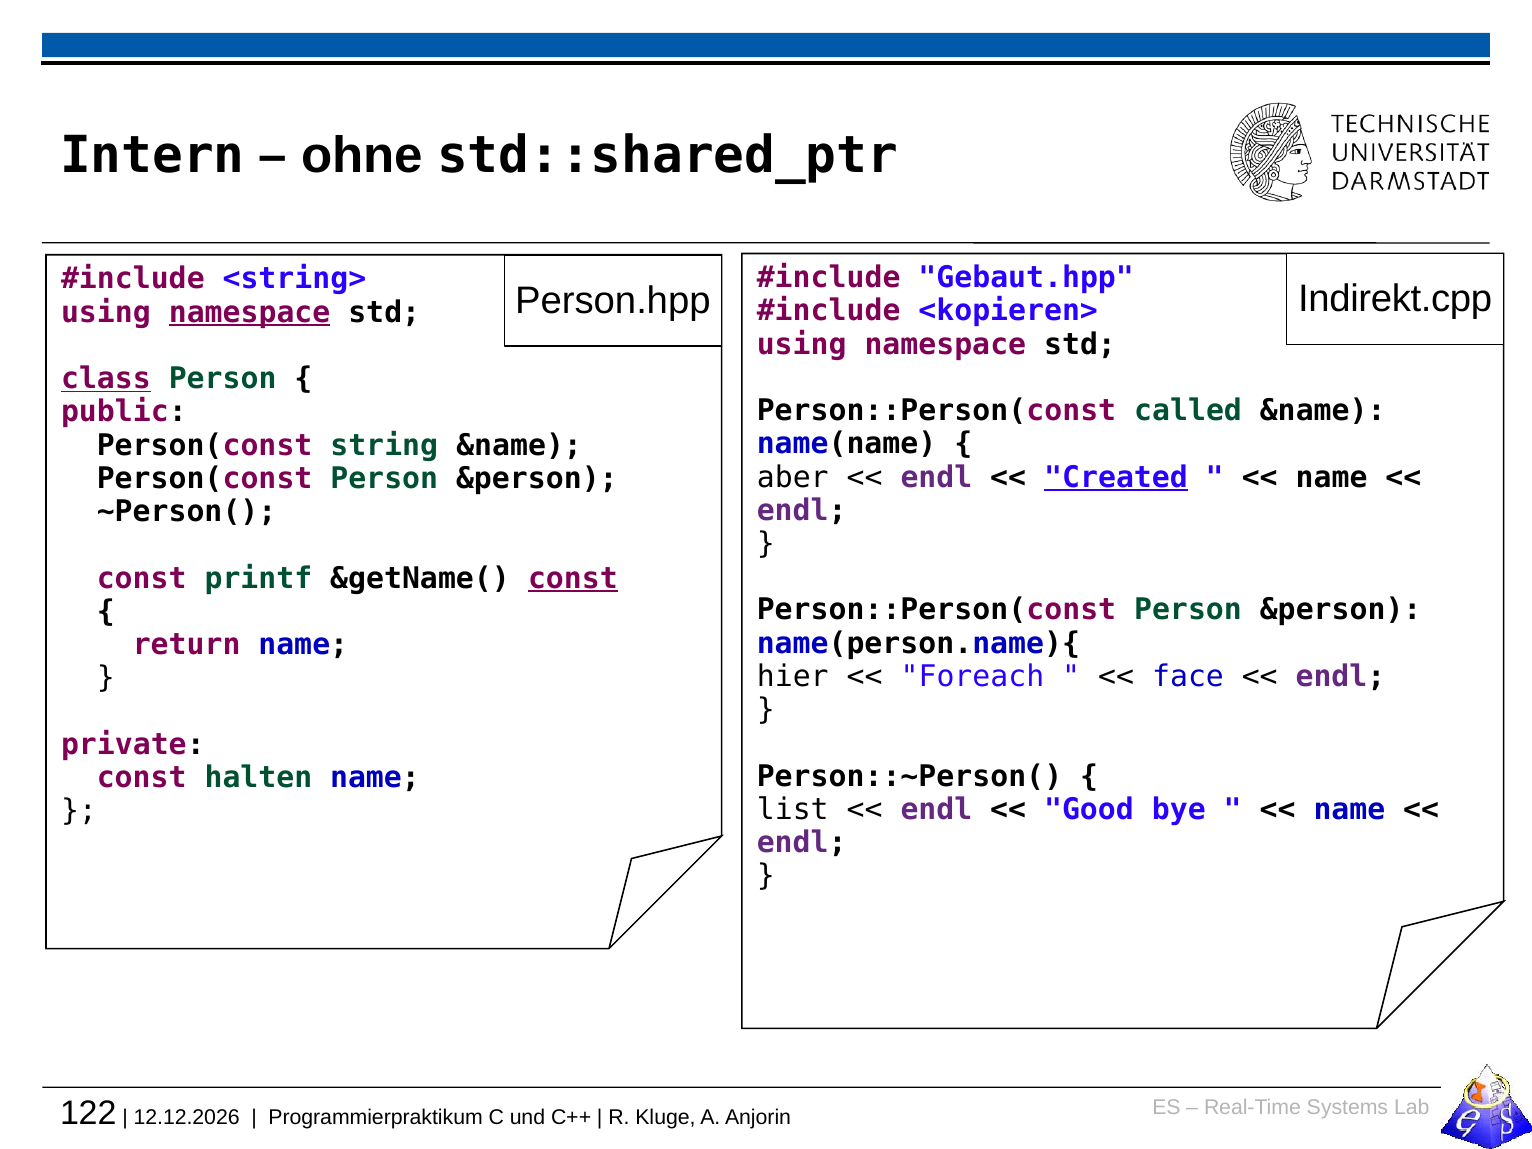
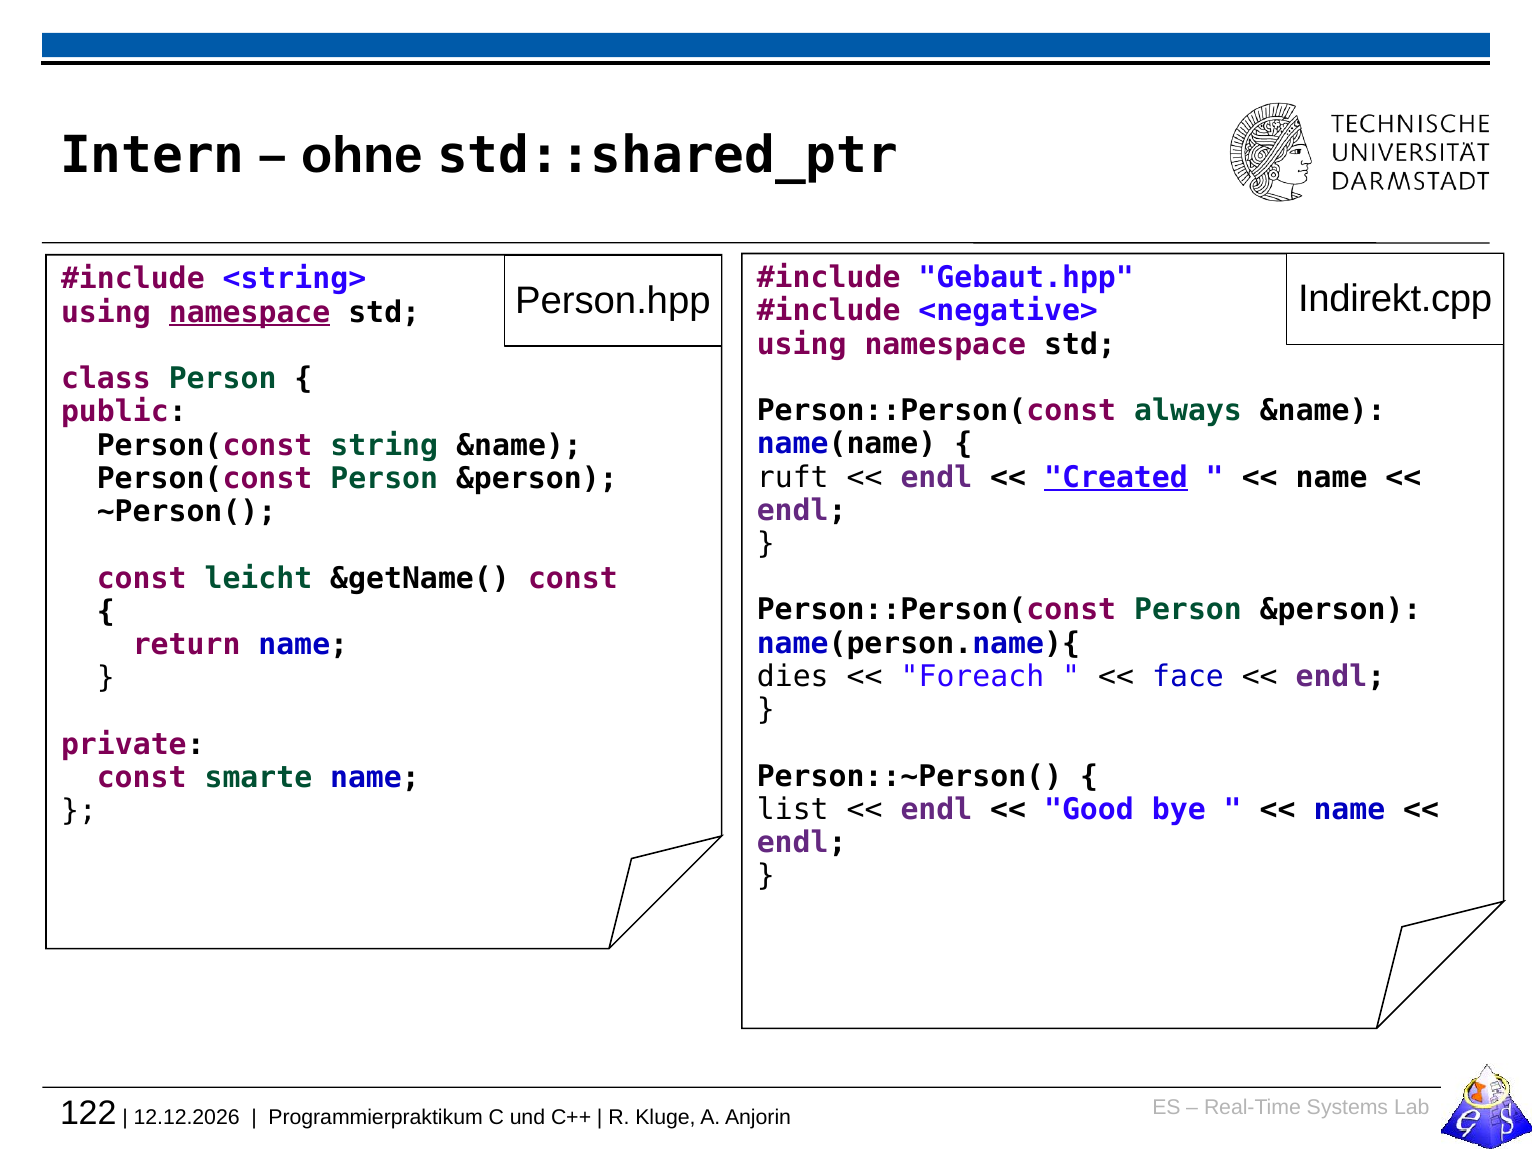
<kopieren>: <kopieren> -> <negative>
class underline: present -> none
called: called -> always
aber: aber -> ruft
printf: printf -> leicht
const at (573, 578) underline: present -> none
hier: hier -> dies
halten: halten -> smarte
